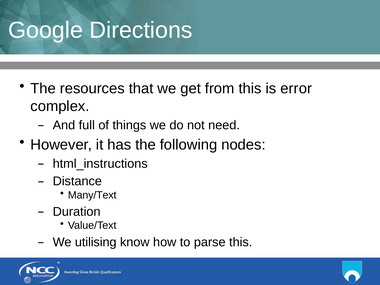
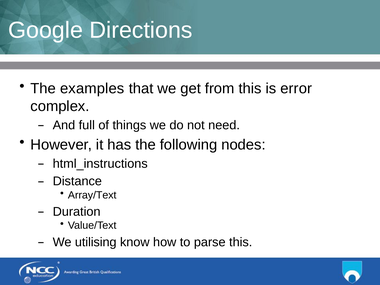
resources: resources -> examples
Many/Text: Many/Text -> Array/Text
